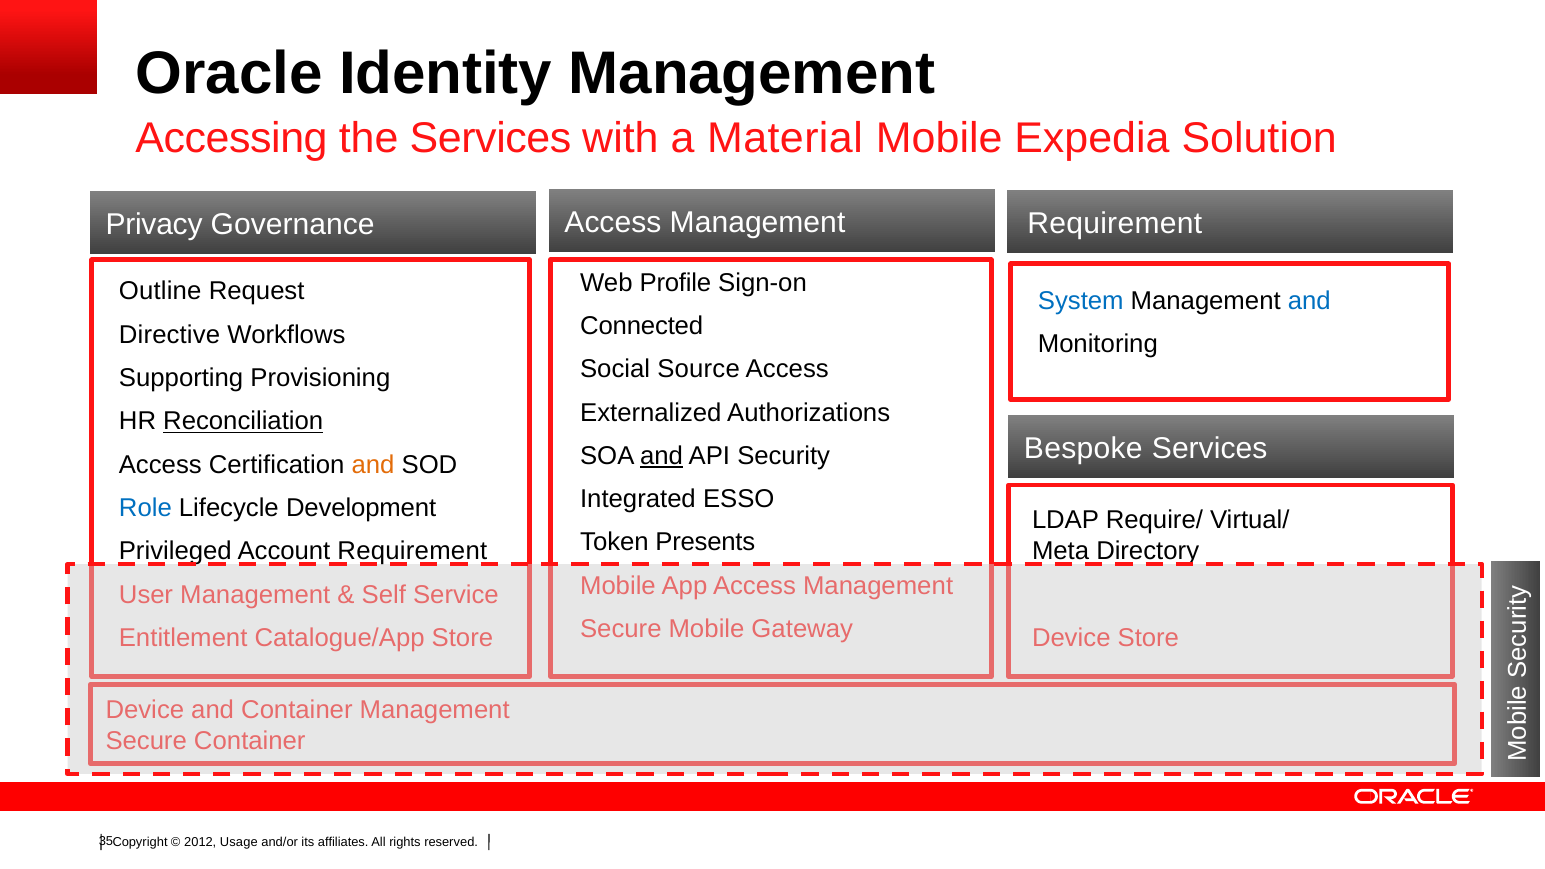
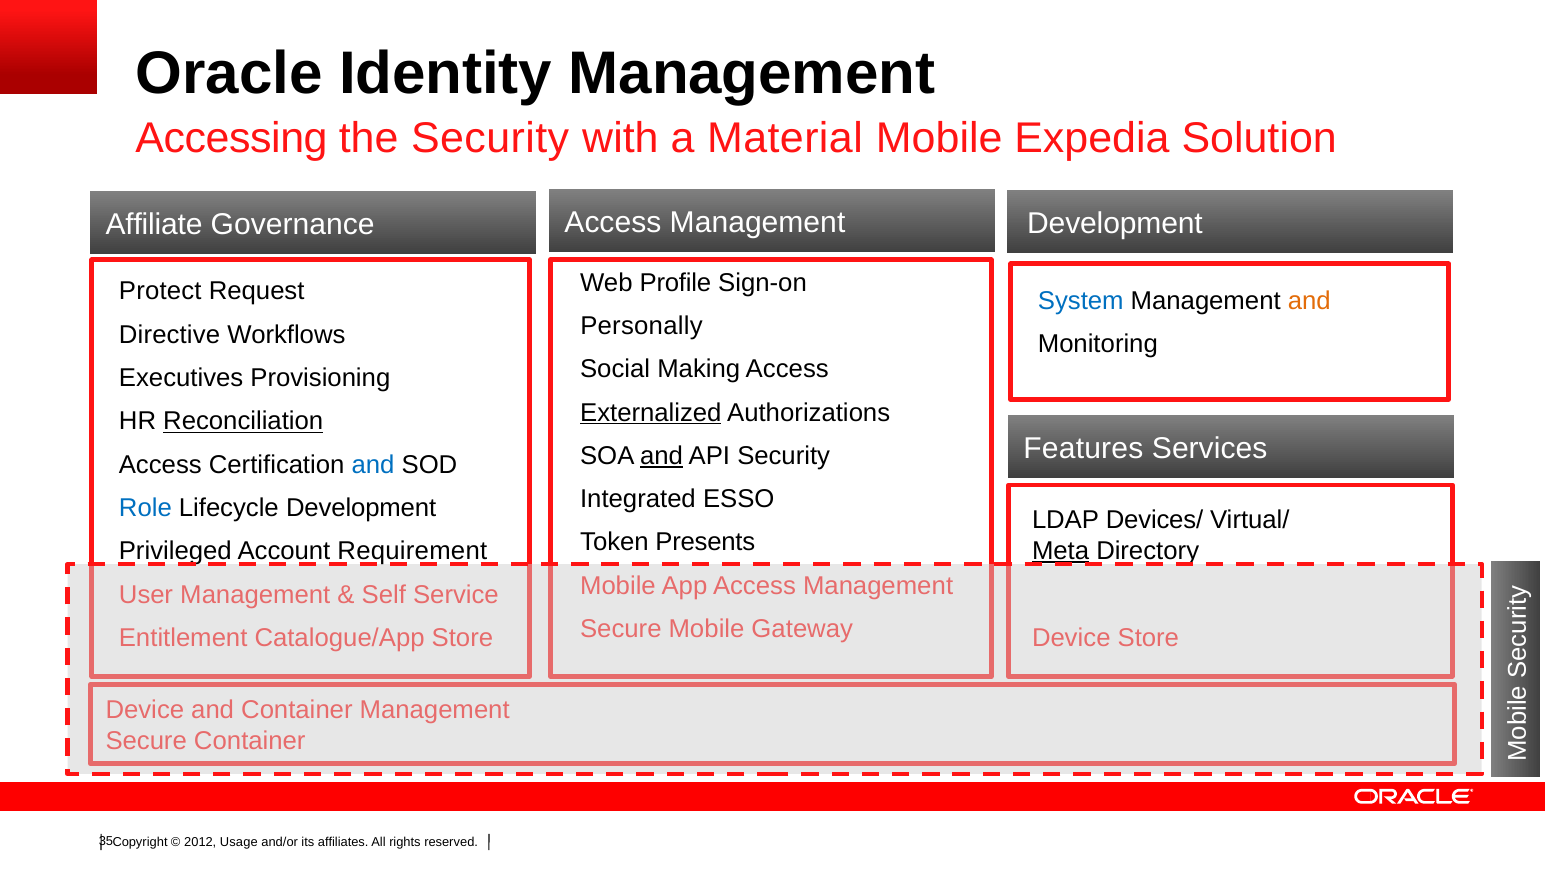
the Services: Services -> Security
Requirement at (1115, 224): Requirement -> Development
Privacy: Privacy -> Affiliate
Outline: Outline -> Protect
and at (1309, 301) colour: blue -> orange
Connected: Connected -> Personally
Source: Source -> Making
Supporting: Supporting -> Executives
Externalized underline: none -> present
Bespoke: Bespoke -> Features
and at (373, 465) colour: orange -> blue
Require/: Require/ -> Devices/
Meta underline: none -> present
